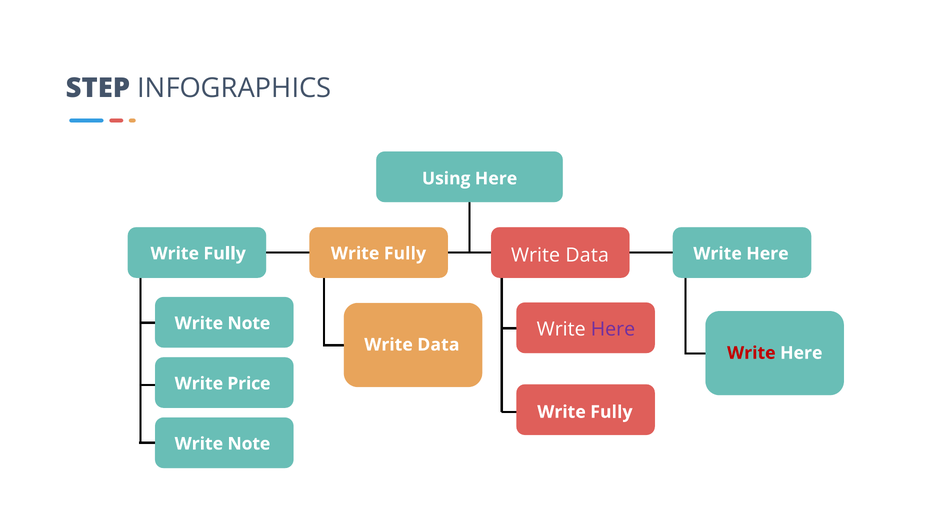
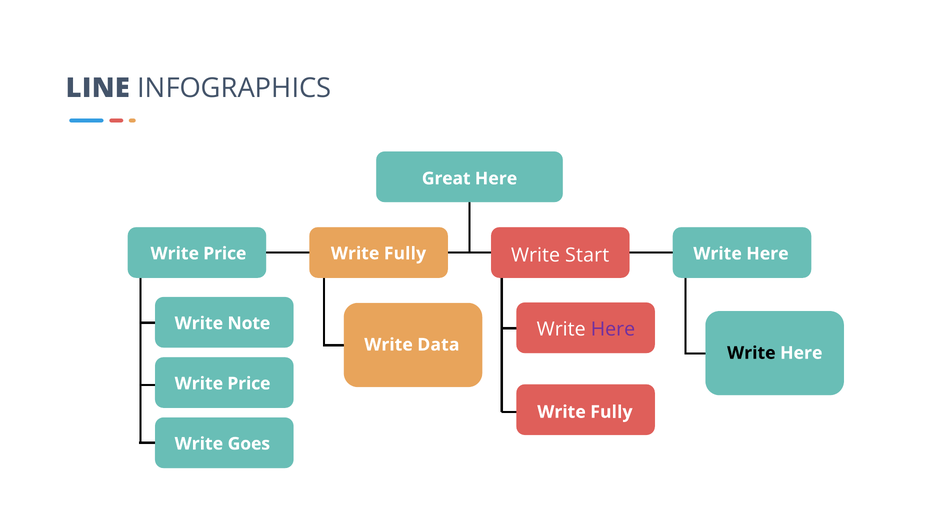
STEP: STEP -> LINE
Using: Using -> Great
Fully at (225, 254): Fully -> Price
Data at (587, 255): Data -> Start
Write at (751, 353) colour: red -> black
Note at (249, 444): Note -> Goes
